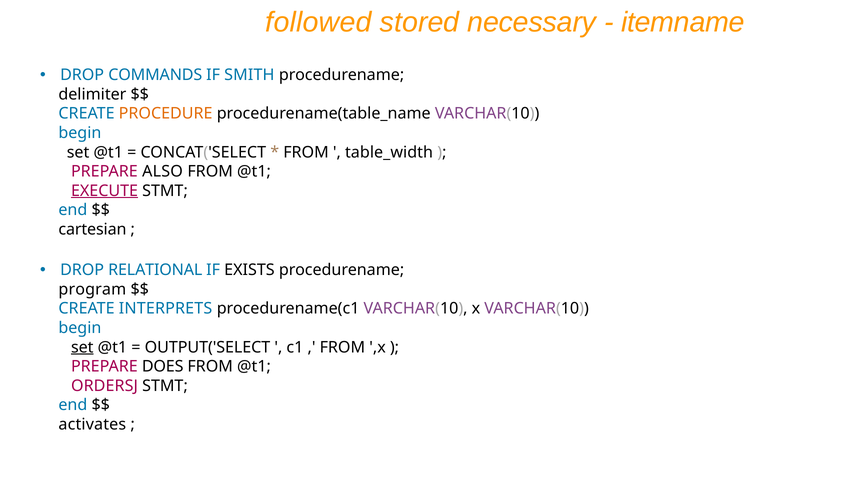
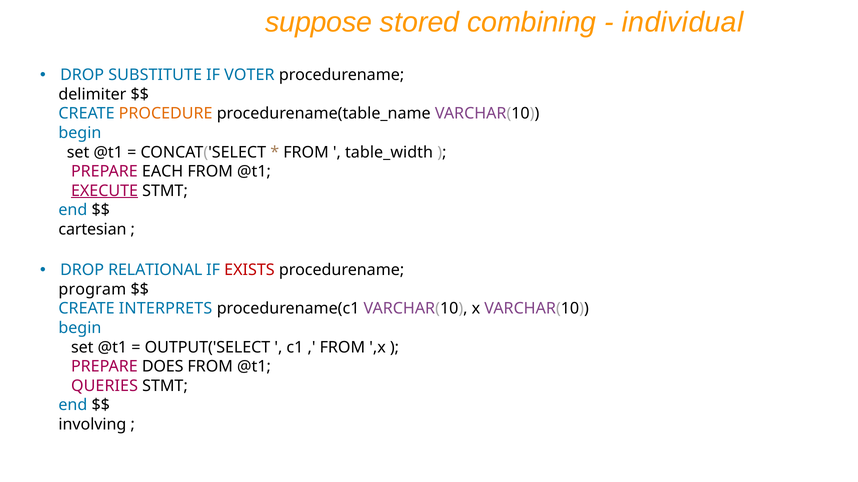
followed: followed -> suppose
necessary: necessary -> combining
itemname: itemname -> individual
COMMANDS: COMMANDS -> SUBSTITUTE
SMITH: SMITH -> VOTER
ALSO: ALSO -> EACH
EXISTS colour: black -> red
set at (82, 348) underline: present -> none
ORDERSJ: ORDERSJ -> QUERIES
activates: activates -> involving
